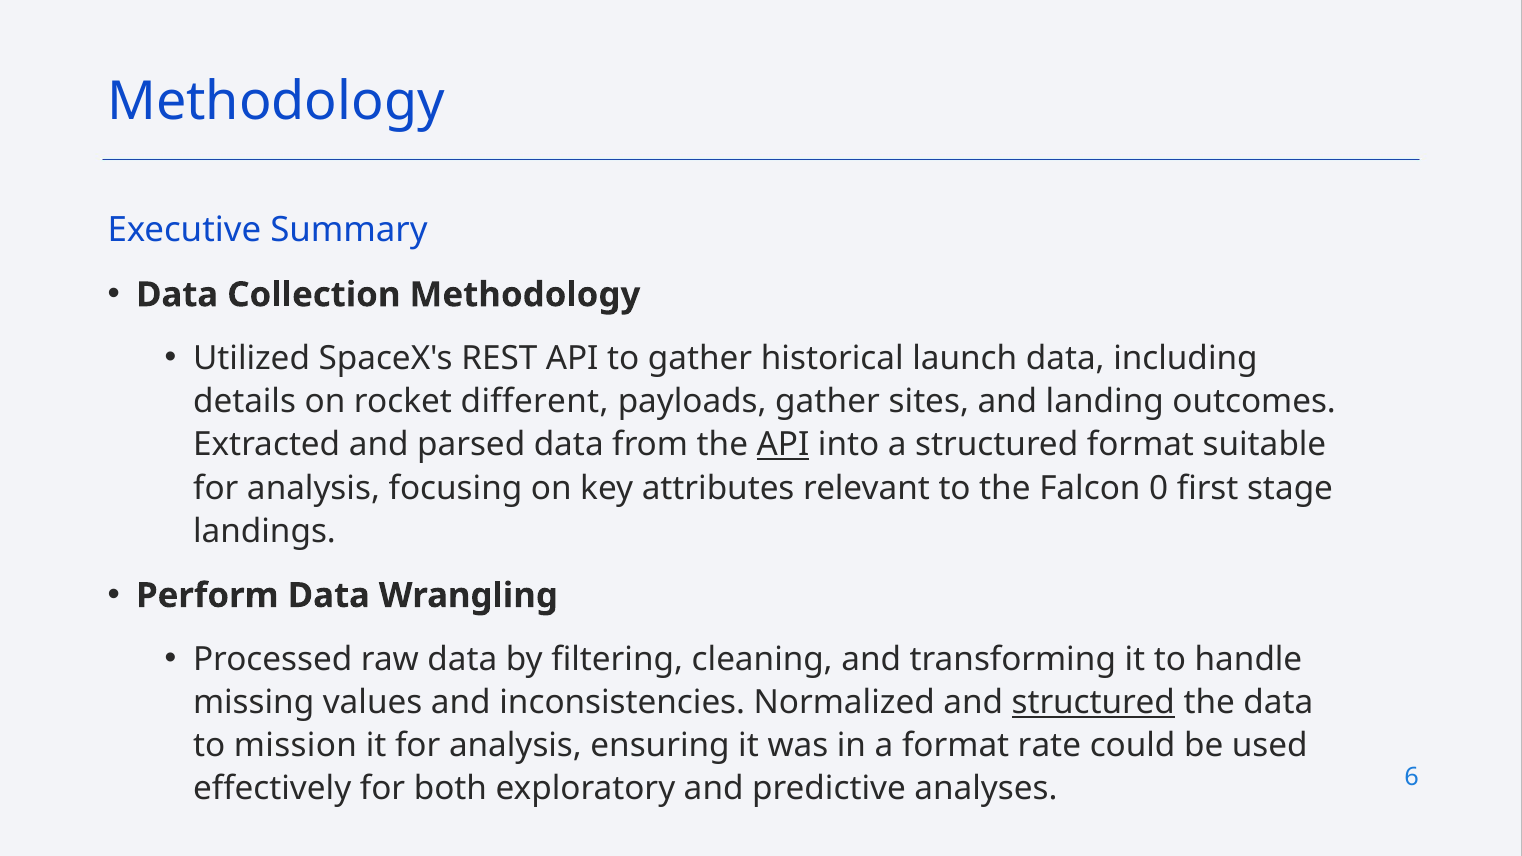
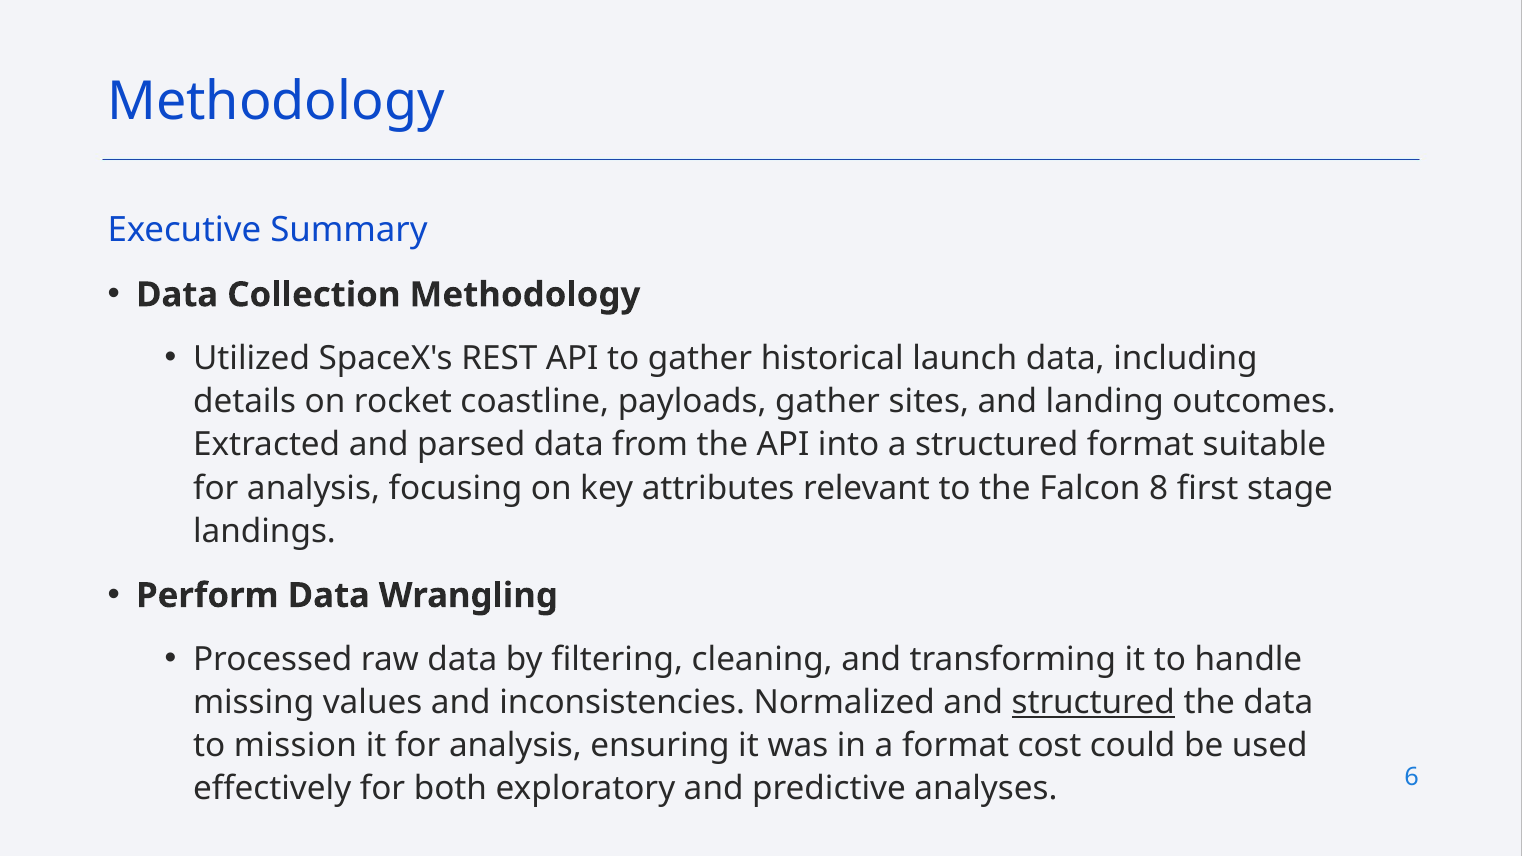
different: different -> coastline
API at (783, 445) underline: present -> none
0: 0 -> 8
rate: rate -> cost
